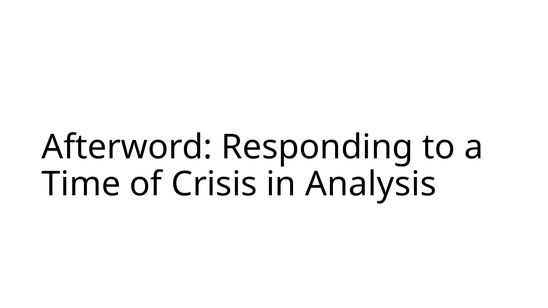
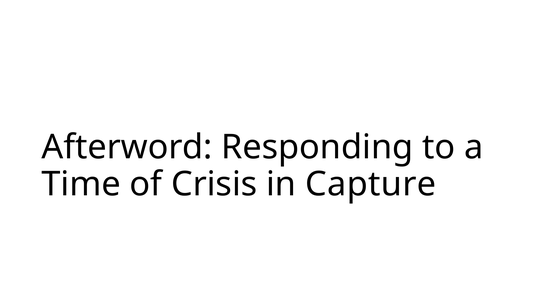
Analysis: Analysis -> Capture
